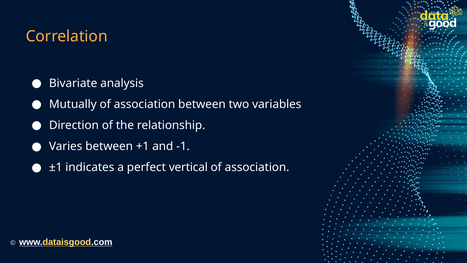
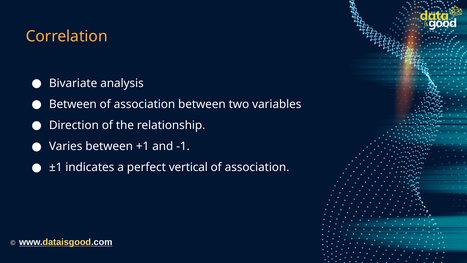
Mutually at (73, 104): Mutually -> Between
